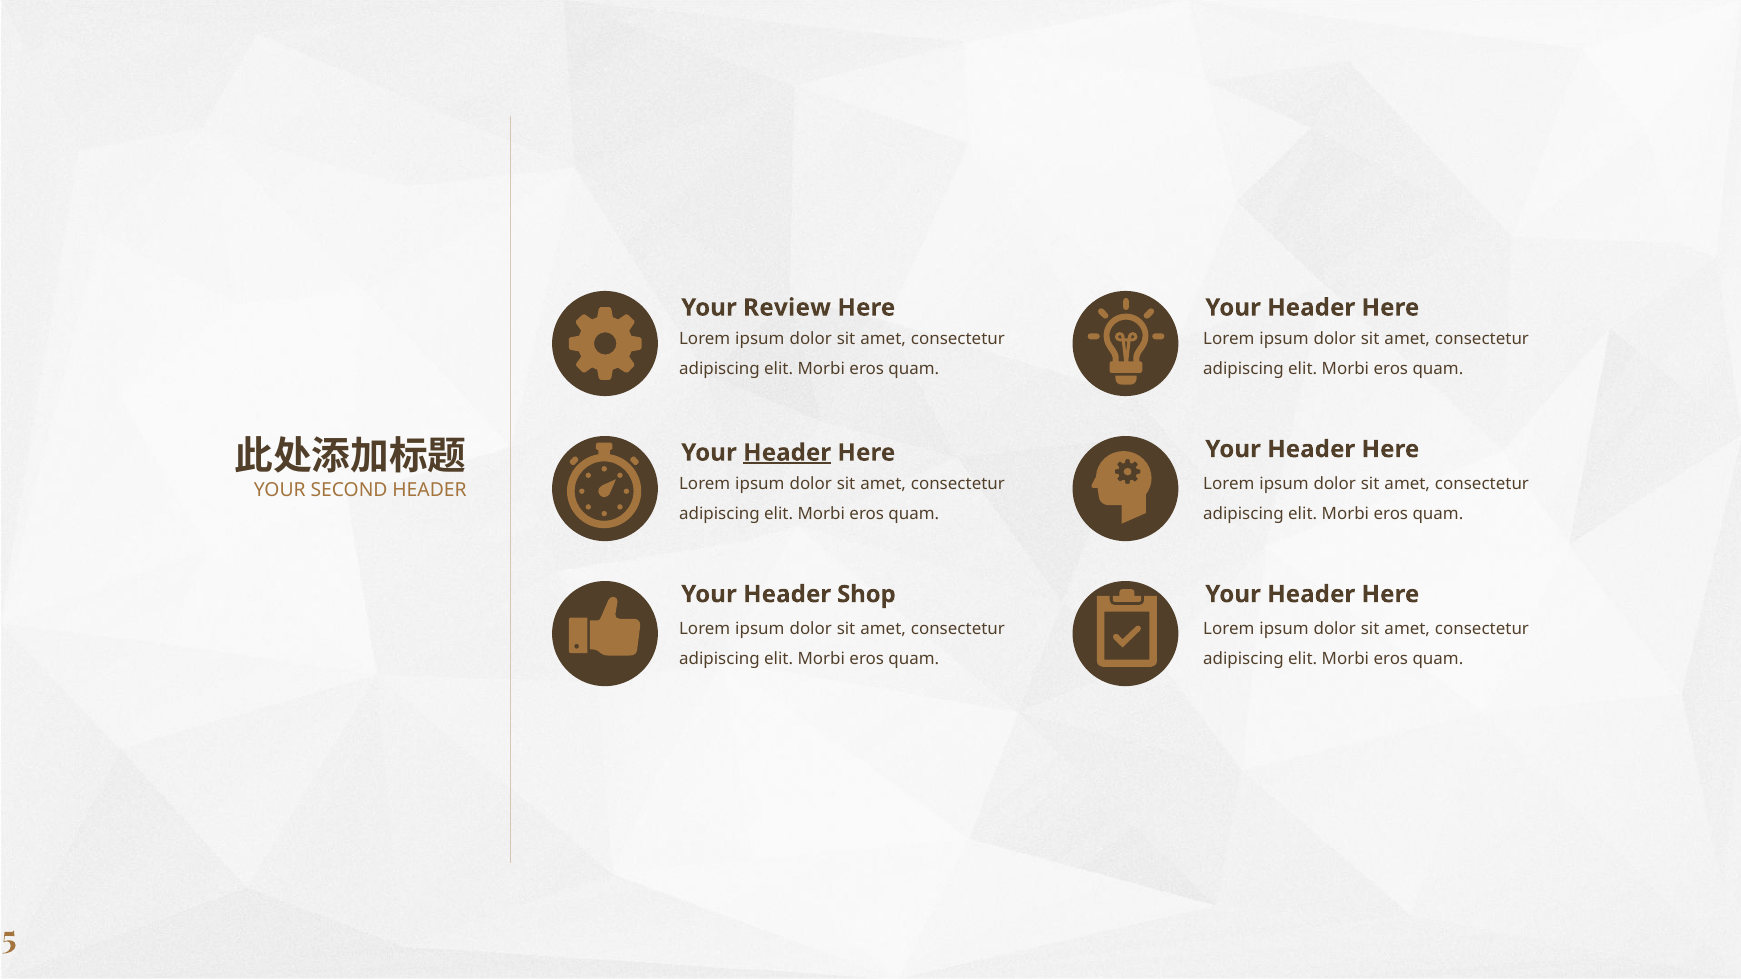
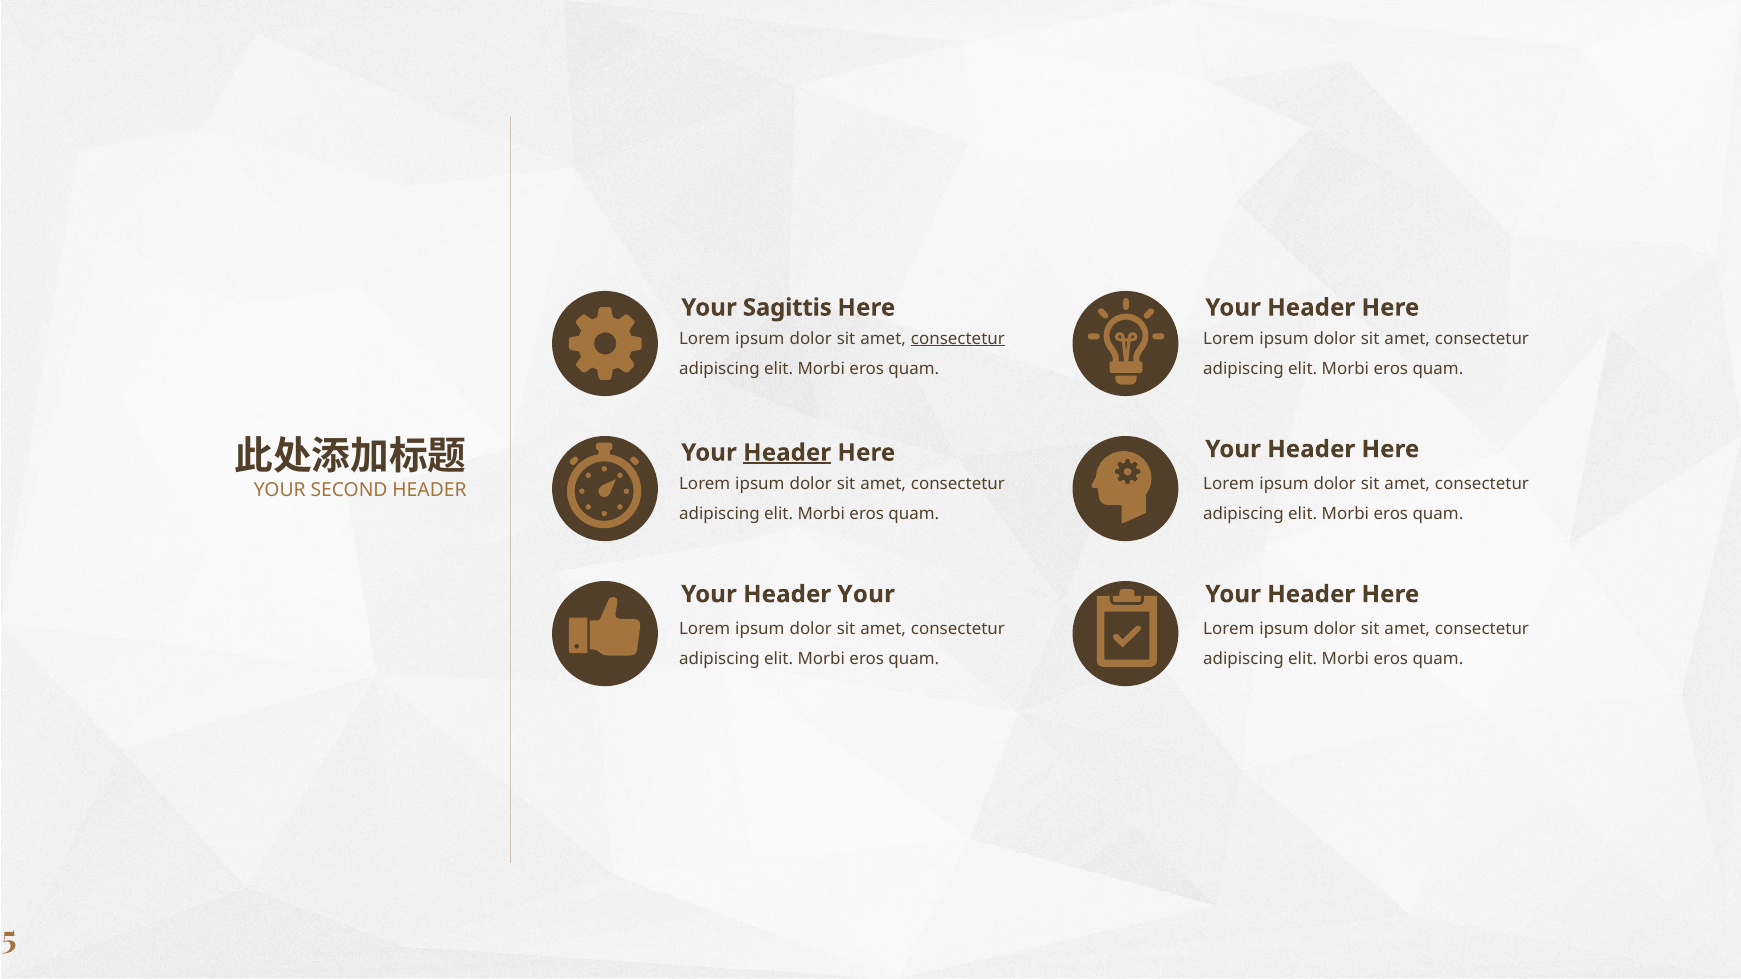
Review: Review -> Sagittis
consectetur at (958, 339) underline: none -> present
Your Header Shop: Shop -> Your
